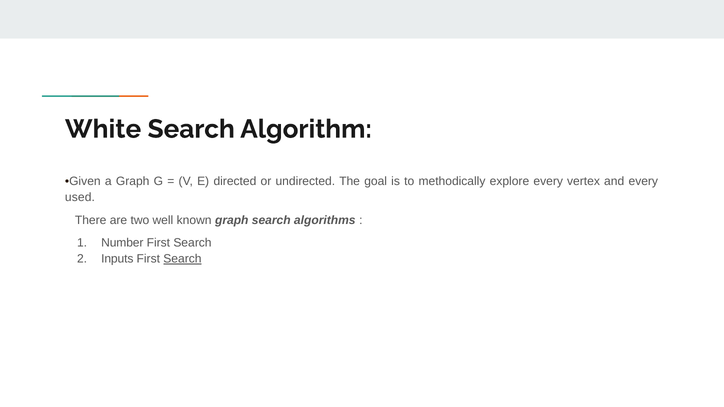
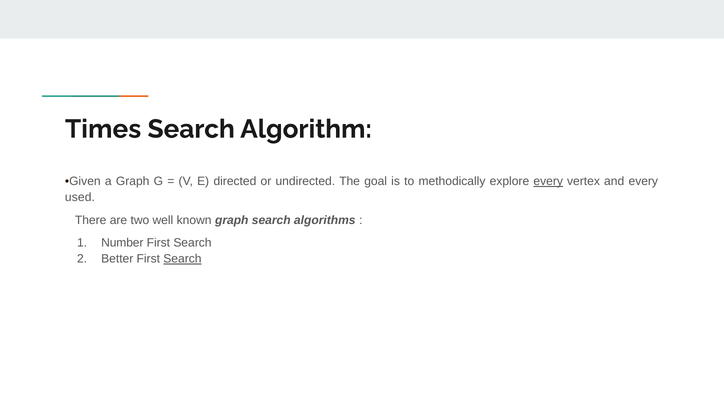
White: White -> Times
every at (548, 181) underline: none -> present
Inputs: Inputs -> Better
